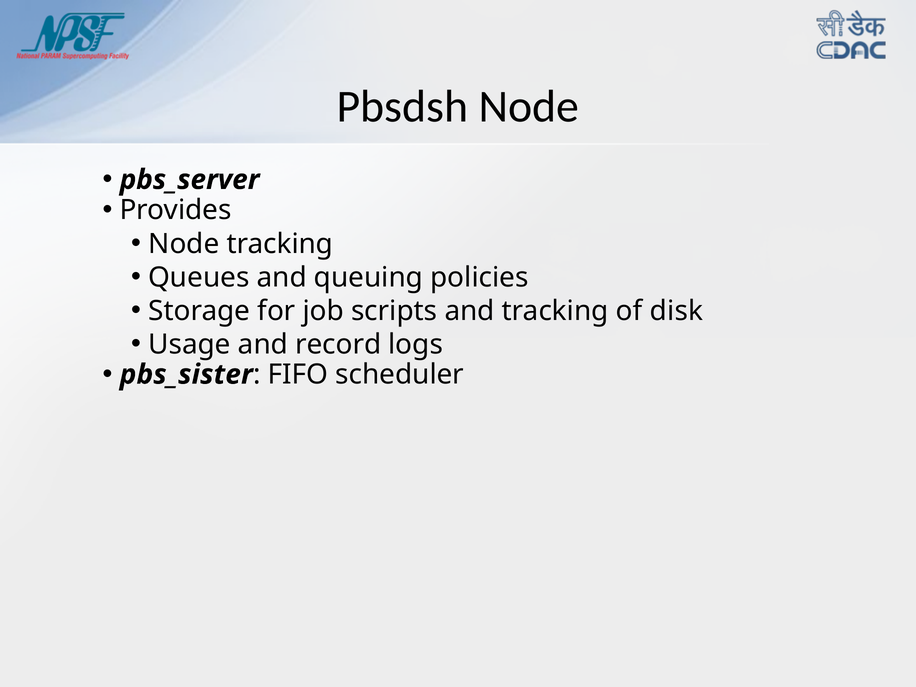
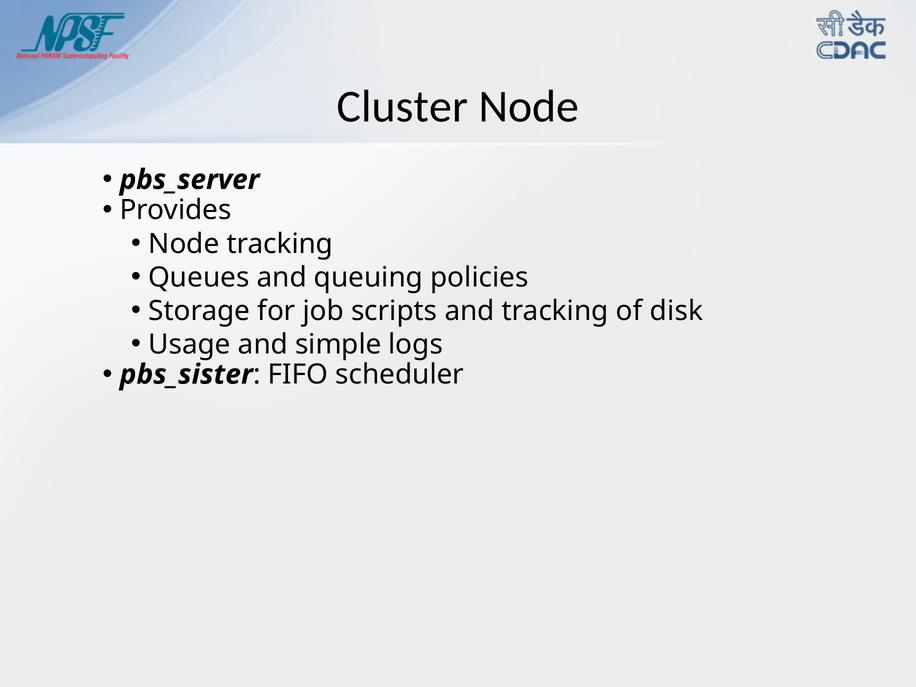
Pbsdsh: Pbsdsh -> Cluster
record: record -> simple
